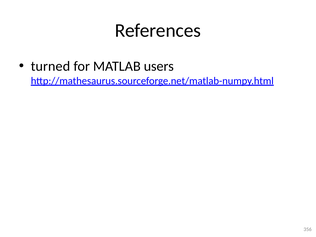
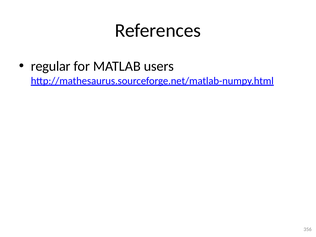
turned: turned -> regular
